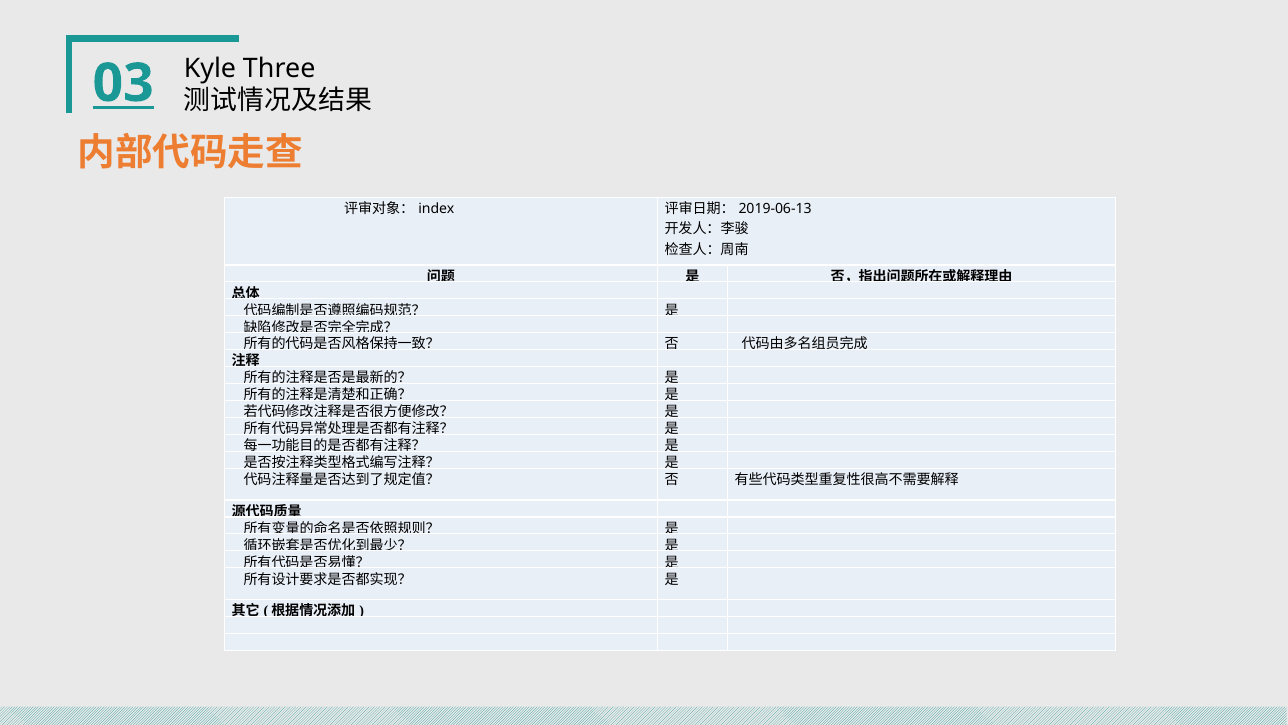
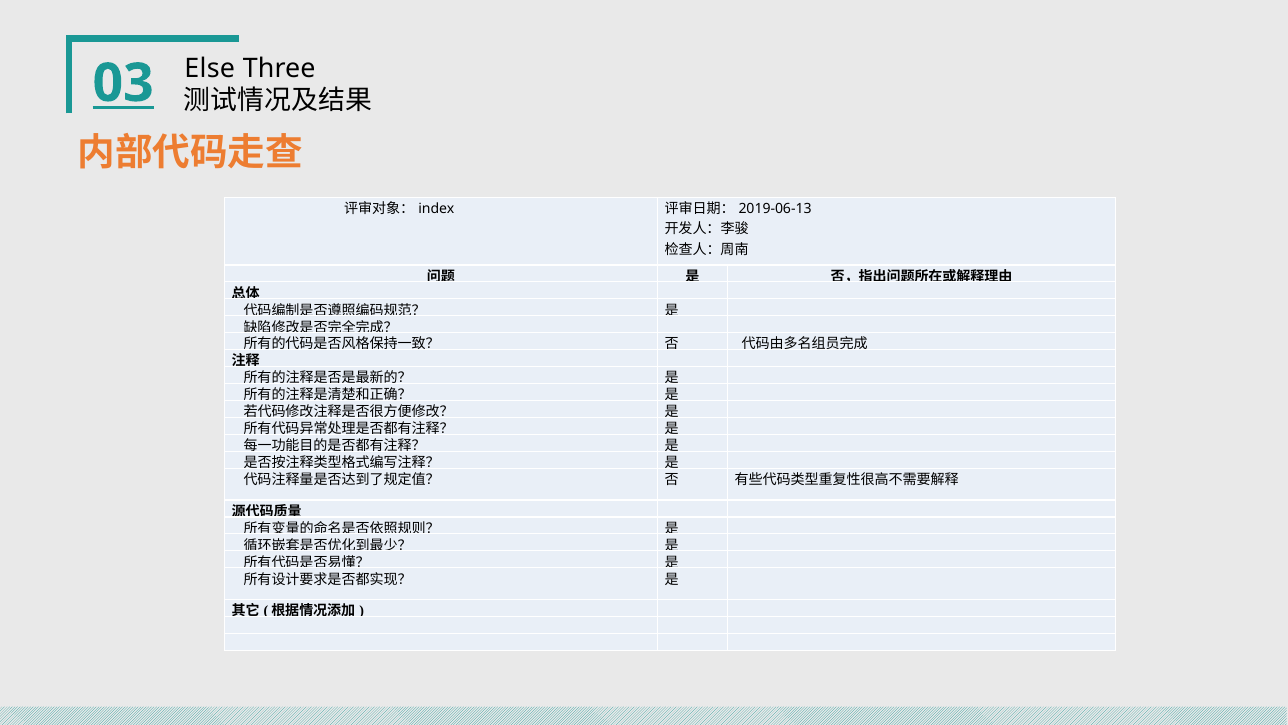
Kyle: Kyle -> Else
